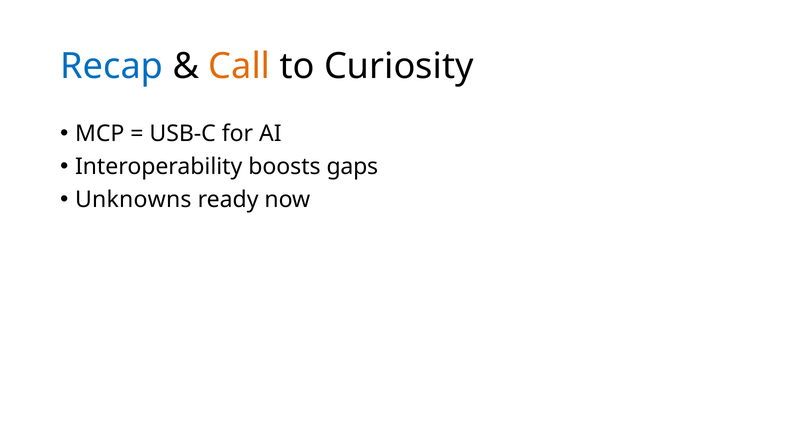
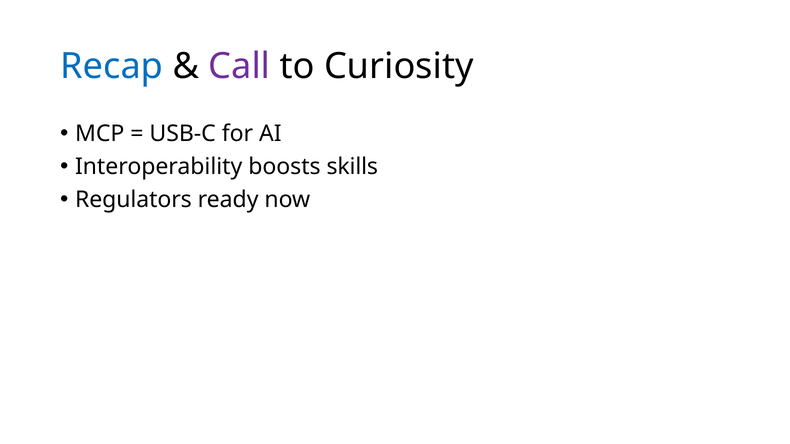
Call colour: orange -> purple
gaps: gaps -> skills
Unknowns: Unknowns -> Regulators
